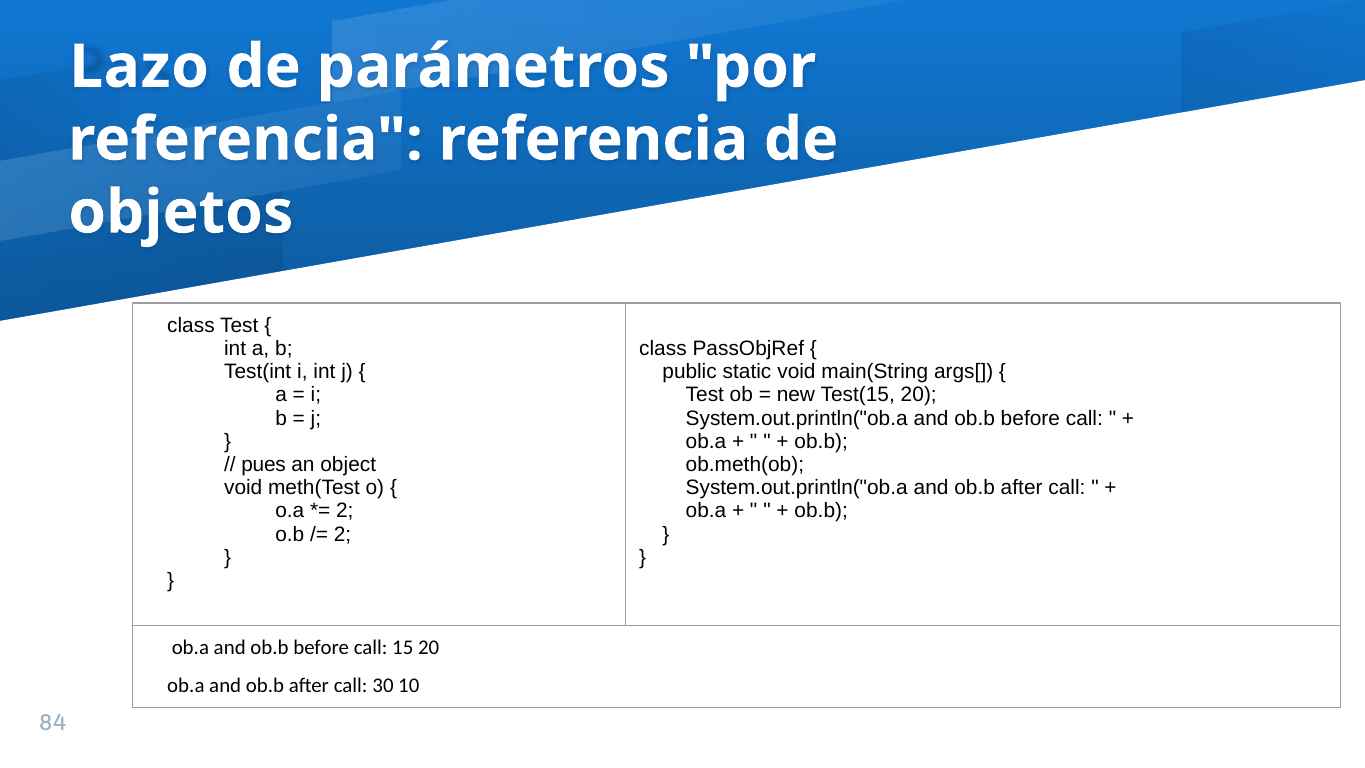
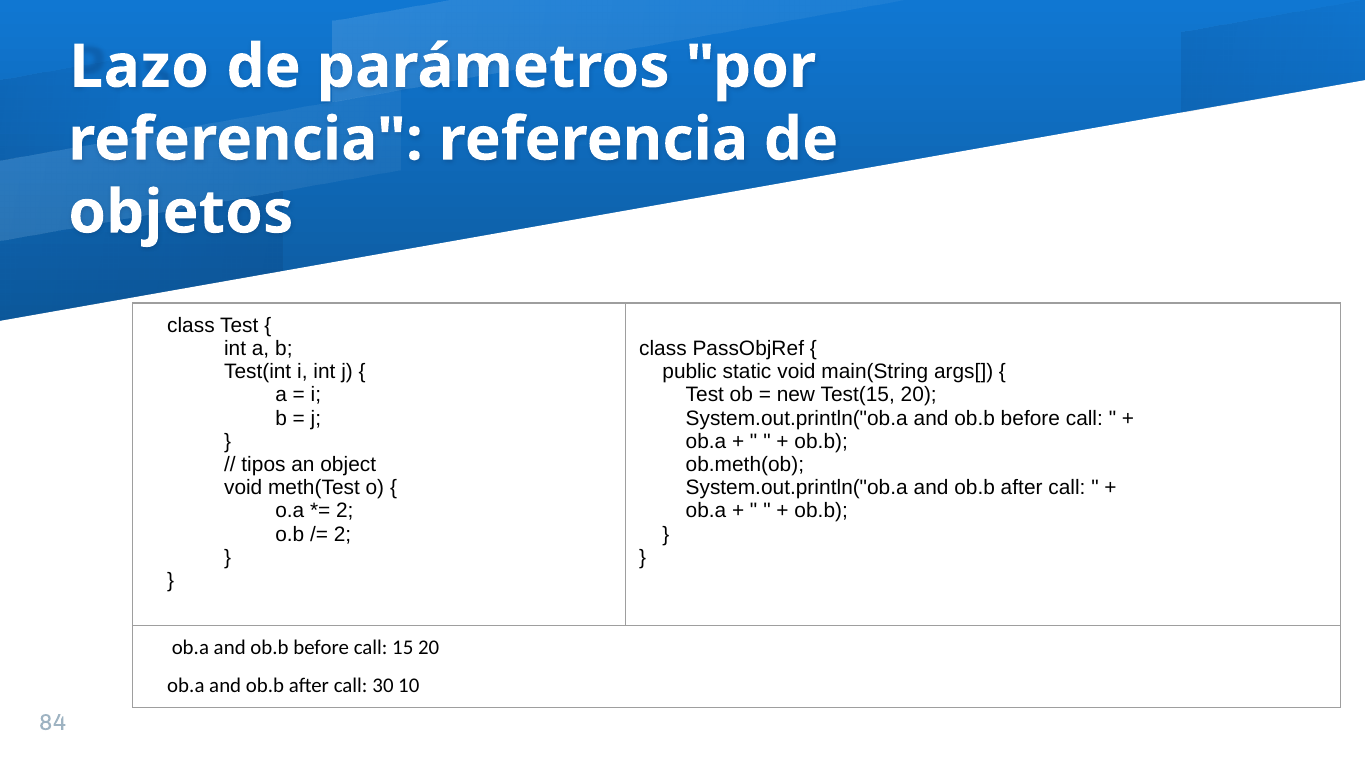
pues: pues -> tipos
